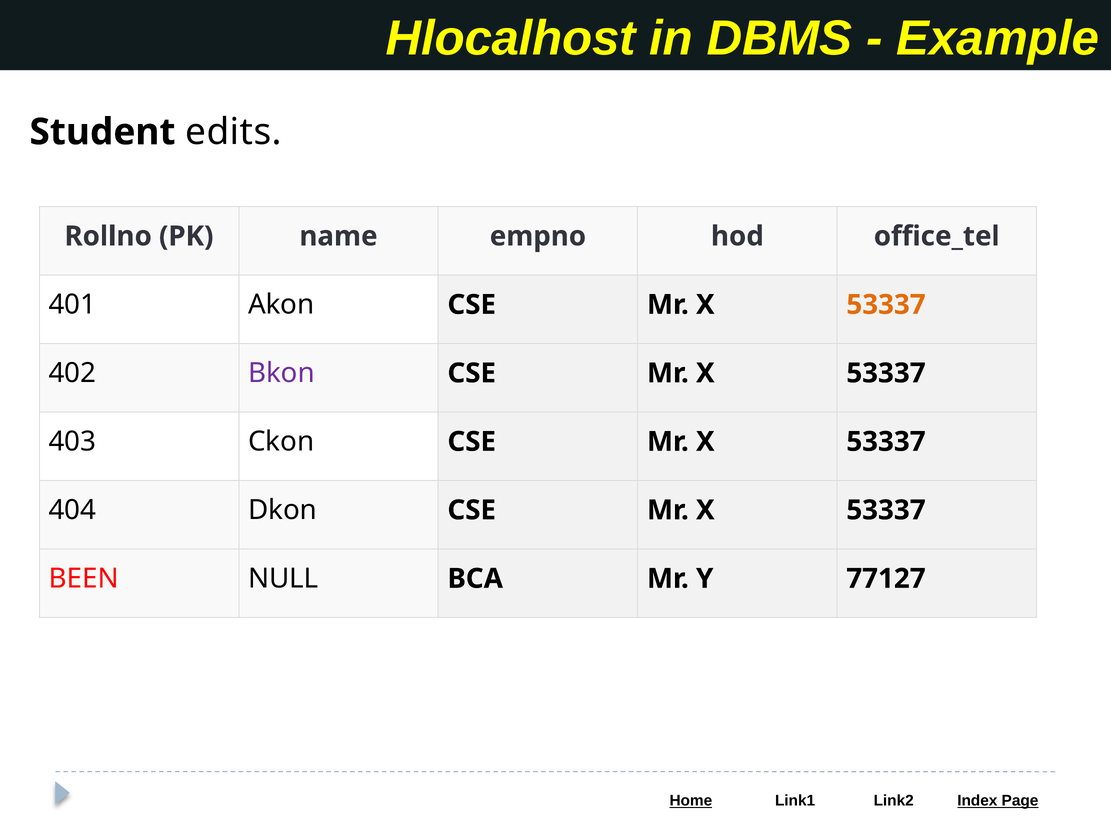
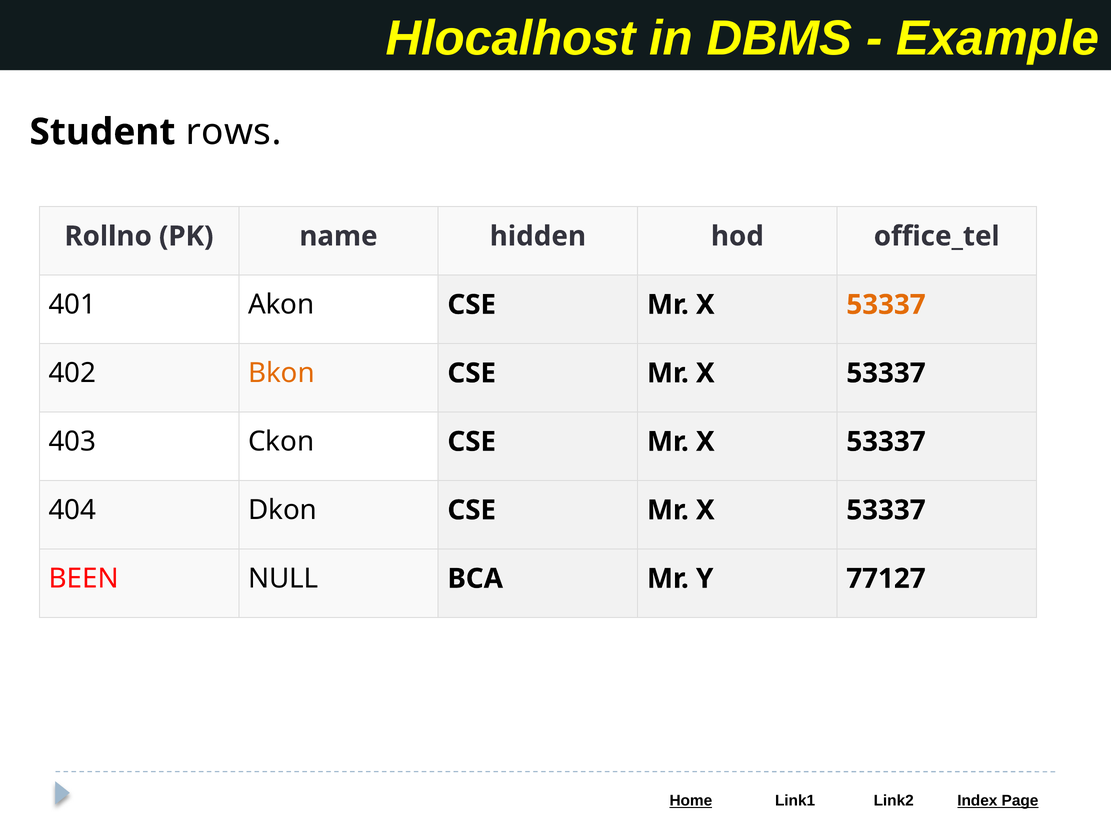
edits: edits -> rows
empno: empno -> hidden
Bkon colour: purple -> orange
